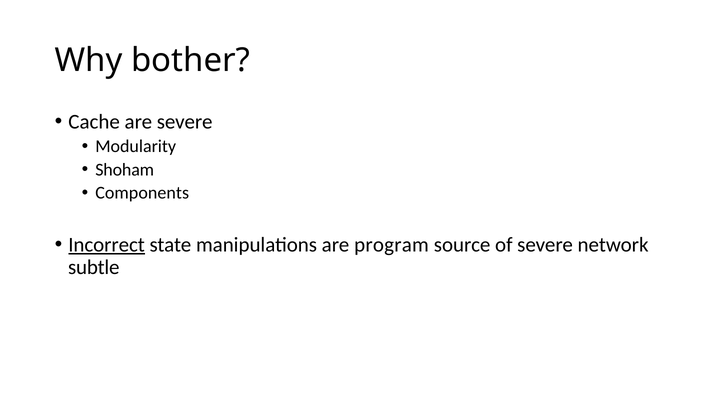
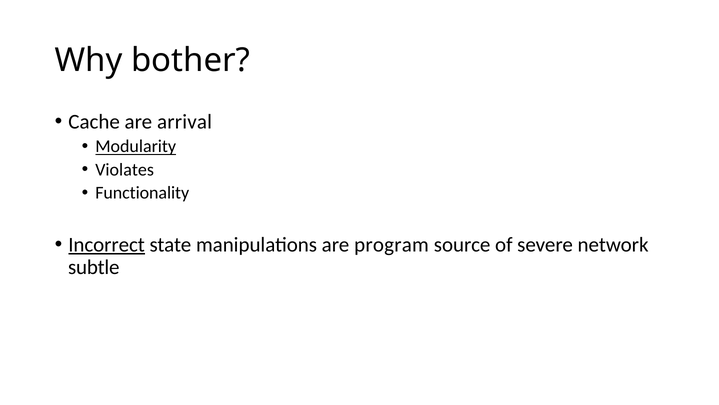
are severe: severe -> arrival
Modularity underline: none -> present
Shoham: Shoham -> Violates
Components: Components -> Functionality
